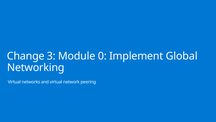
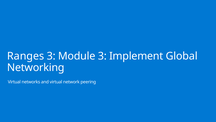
Change: Change -> Ranges
Module 0: 0 -> 3
